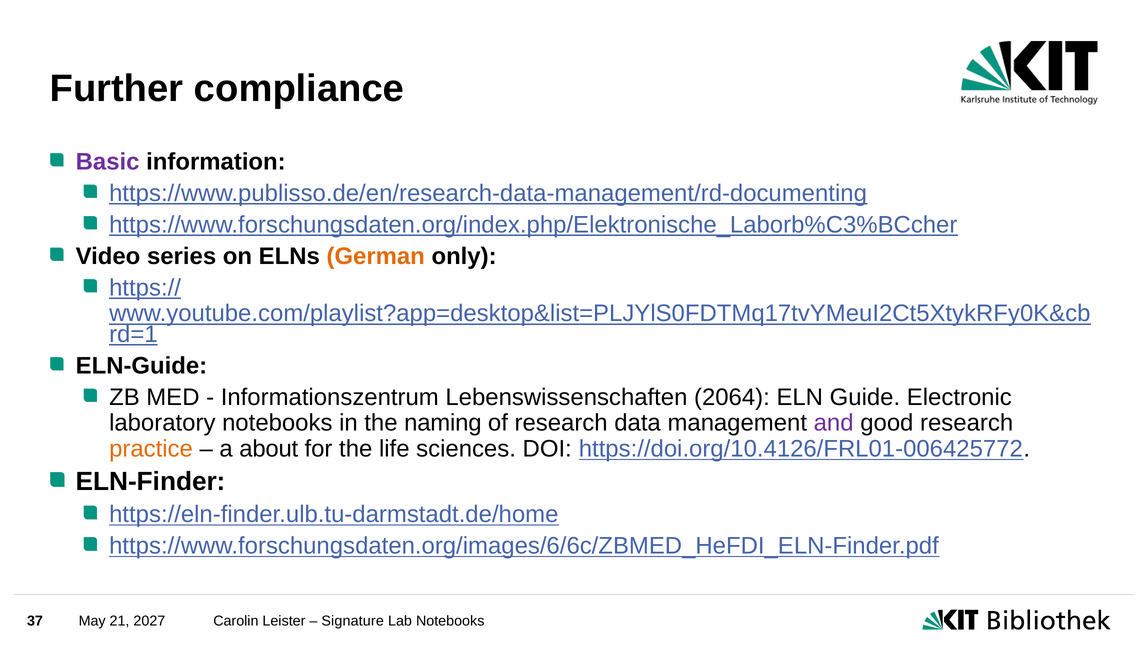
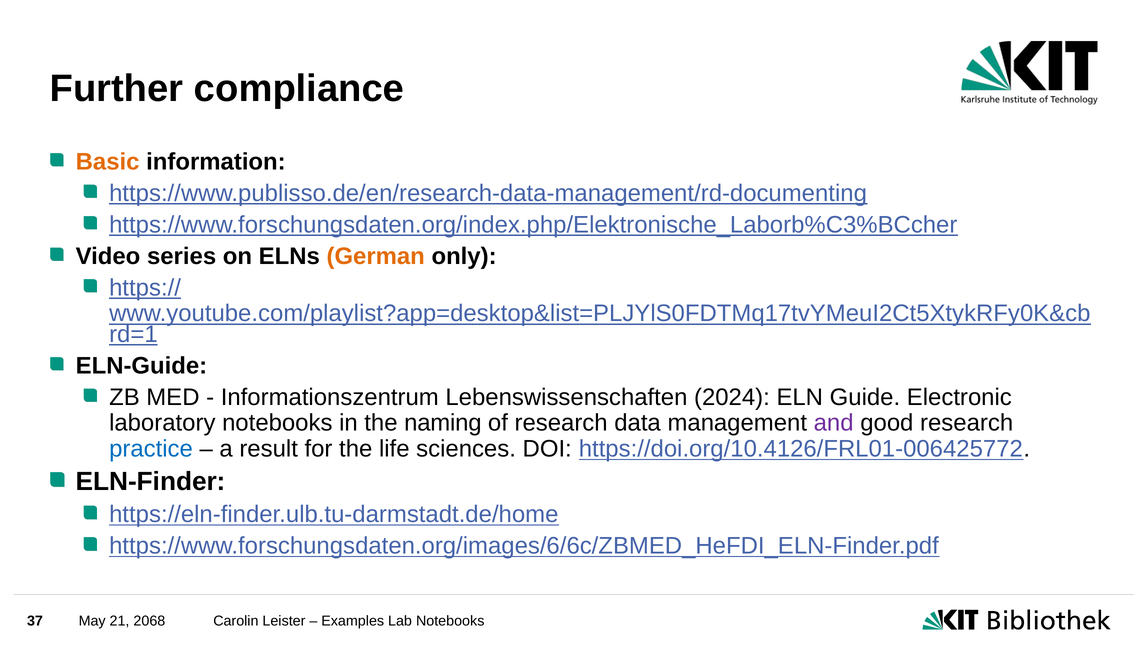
Basic colour: purple -> orange
2064: 2064 -> 2024
practice colour: orange -> blue
about: about -> result
2027: 2027 -> 2068
Signature: Signature -> Examples
